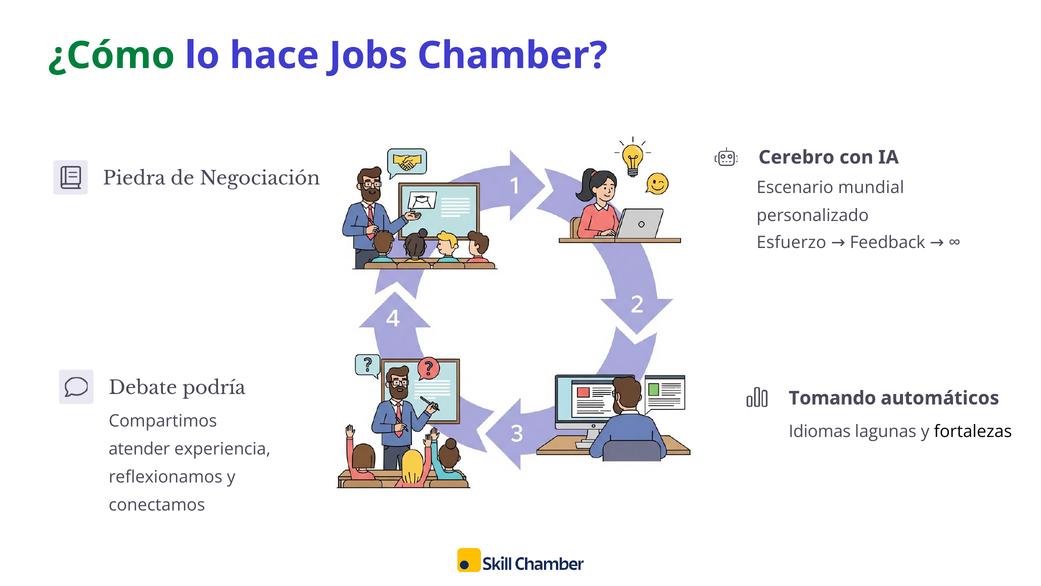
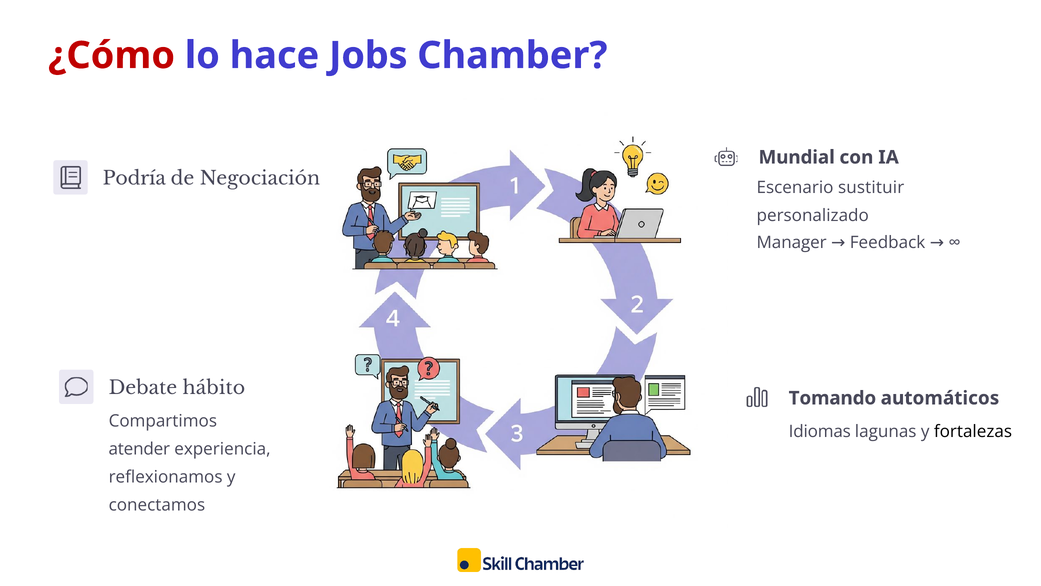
¿Cómo colour: green -> red
Cerebro: Cerebro -> Mundial
Piedra: Piedra -> Podría
mundial: mundial -> sustituir
Esfuerzo: Esfuerzo -> Manager
podría: podría -> hábito
